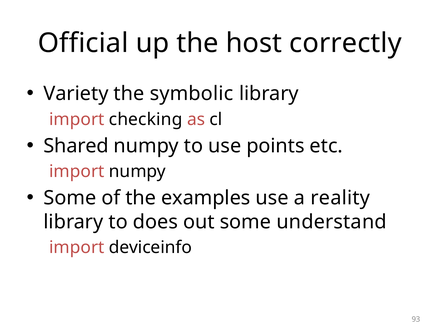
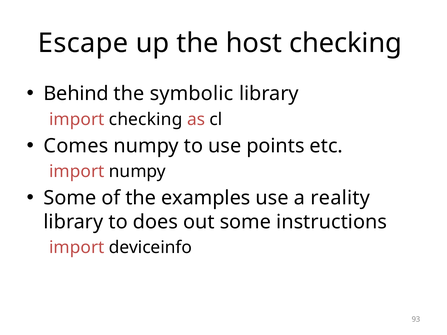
Official: Official -> Escape
host correctly: correctly -> checking
Variety: Variety -> Behind
Shared: Shared -> Comes
understand: understand -> instructions
